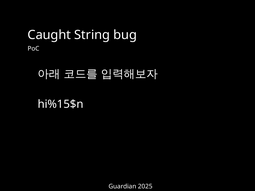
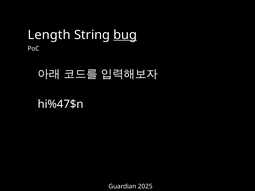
Caught: Caught -> Length
bug underline: none -> present
hi%15$n: hi%15$n -> hi%47$n
